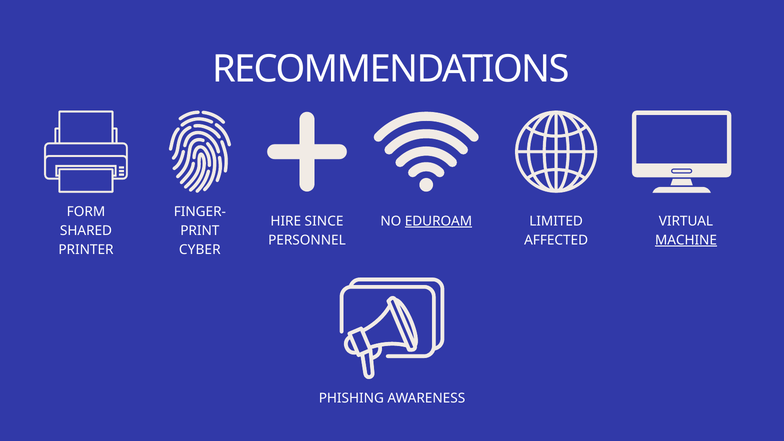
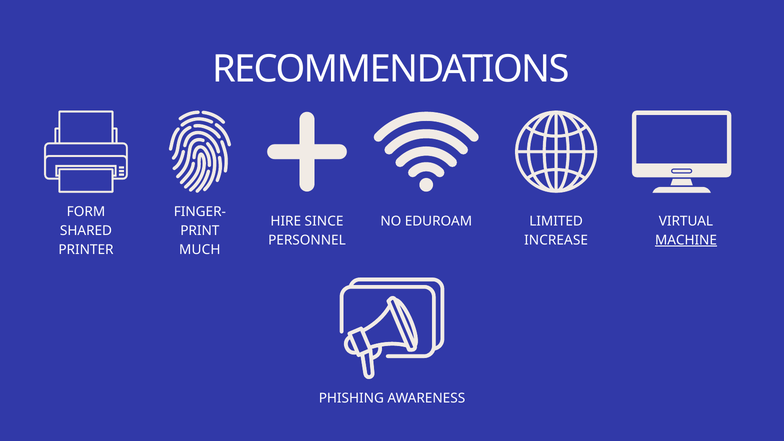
EDUROAM underline: present -> none
AFFECTED: AFFECTED -> INCREASE
CYBER: CYBER -> MUCH
